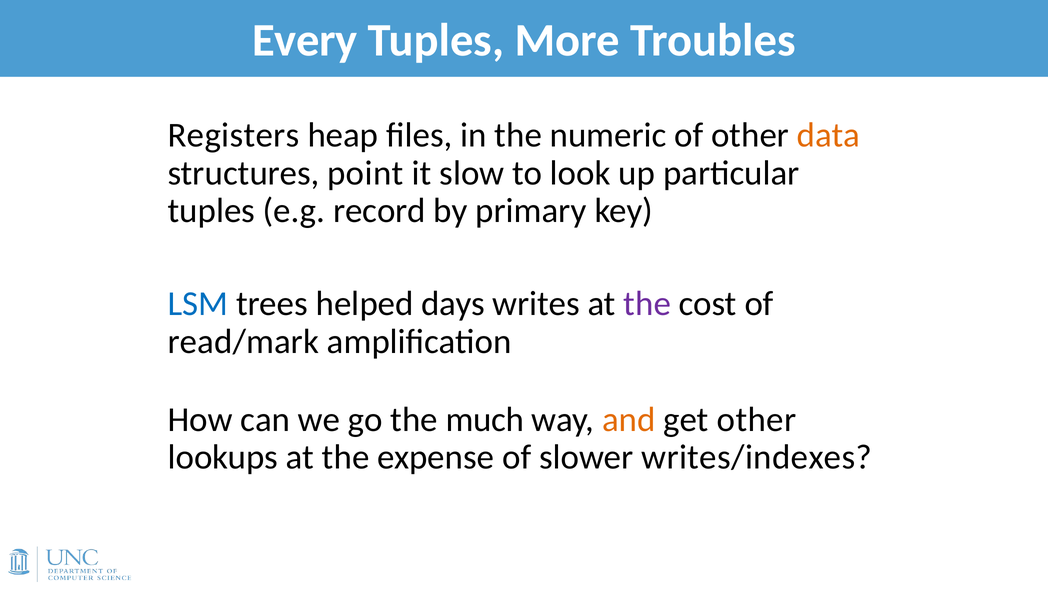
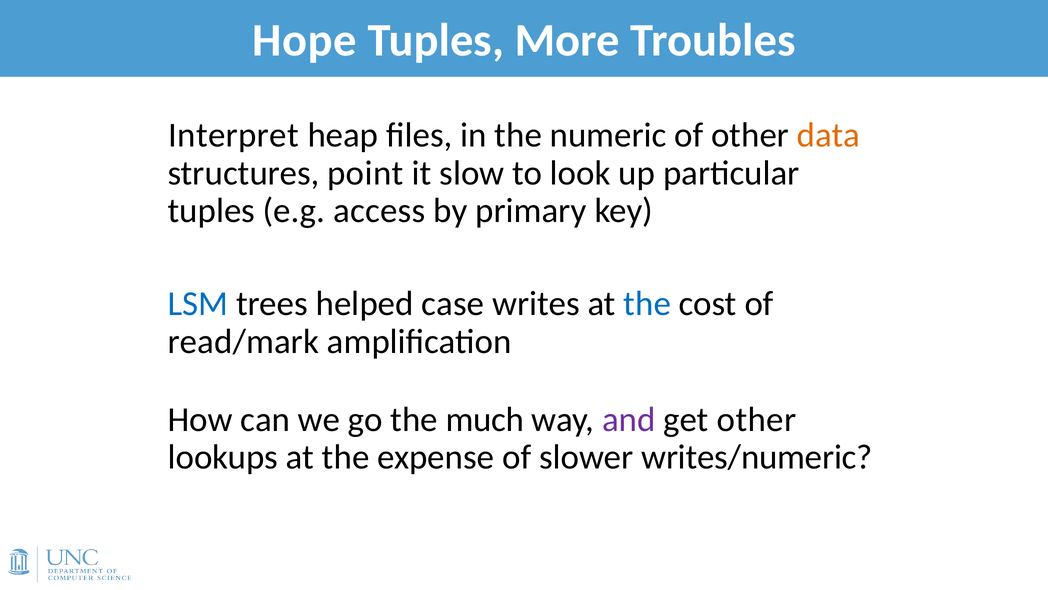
Every: Every -> Hope
Registers: Registers -> Interpret
record: record -> access
days: days -> case
the at (647, 304) colour: purple -> blue
and colour: orange -> purple
writes/indexes: writes/indexes -> writes/numeric
